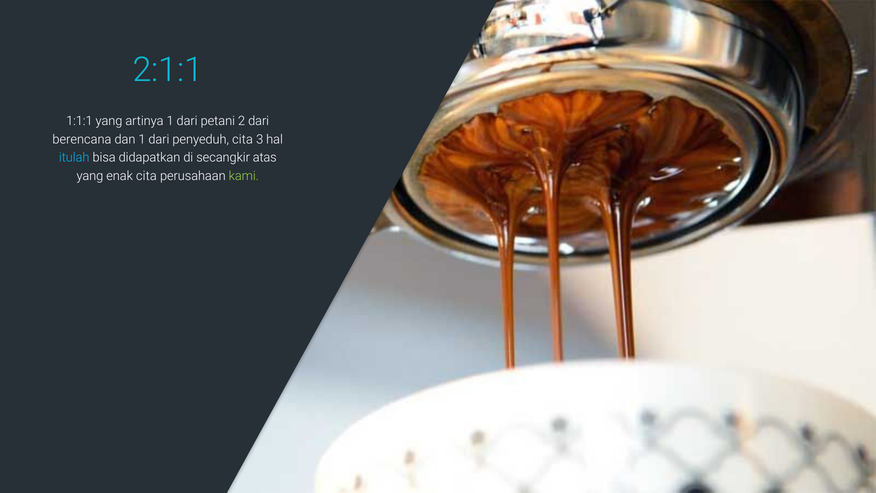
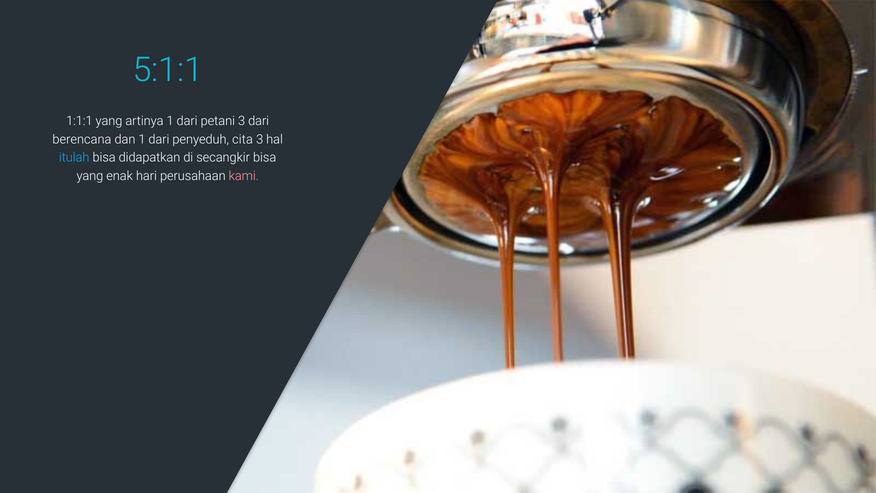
2:1:1: 2:1:1 -> 5:1:1
petani 2: 2 -> 3
secangkir atas: atas -> bisa
enak cita: cita -> hari
kami colour: light green -> pink
